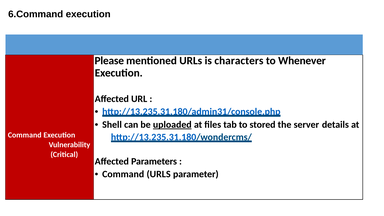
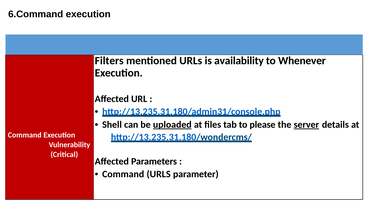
Please: Please -> Filters
characters: characters -> availability
stored: stored -> please
server underline: none -> present
